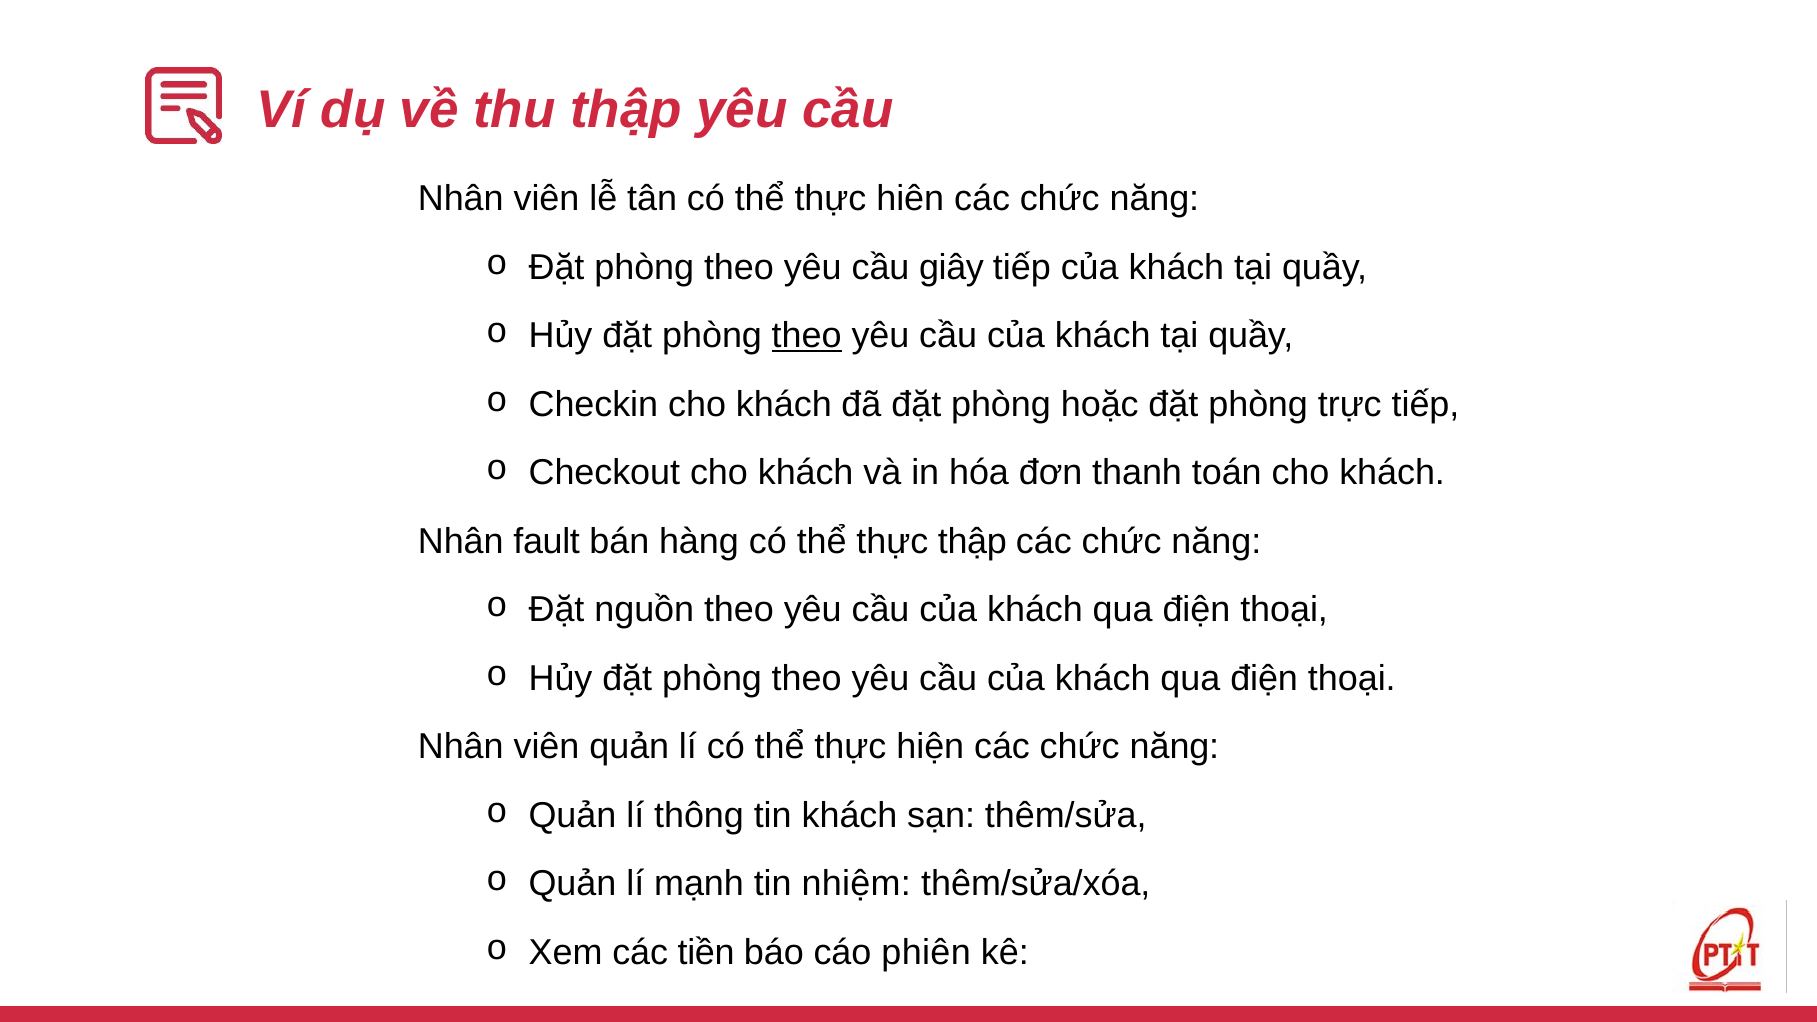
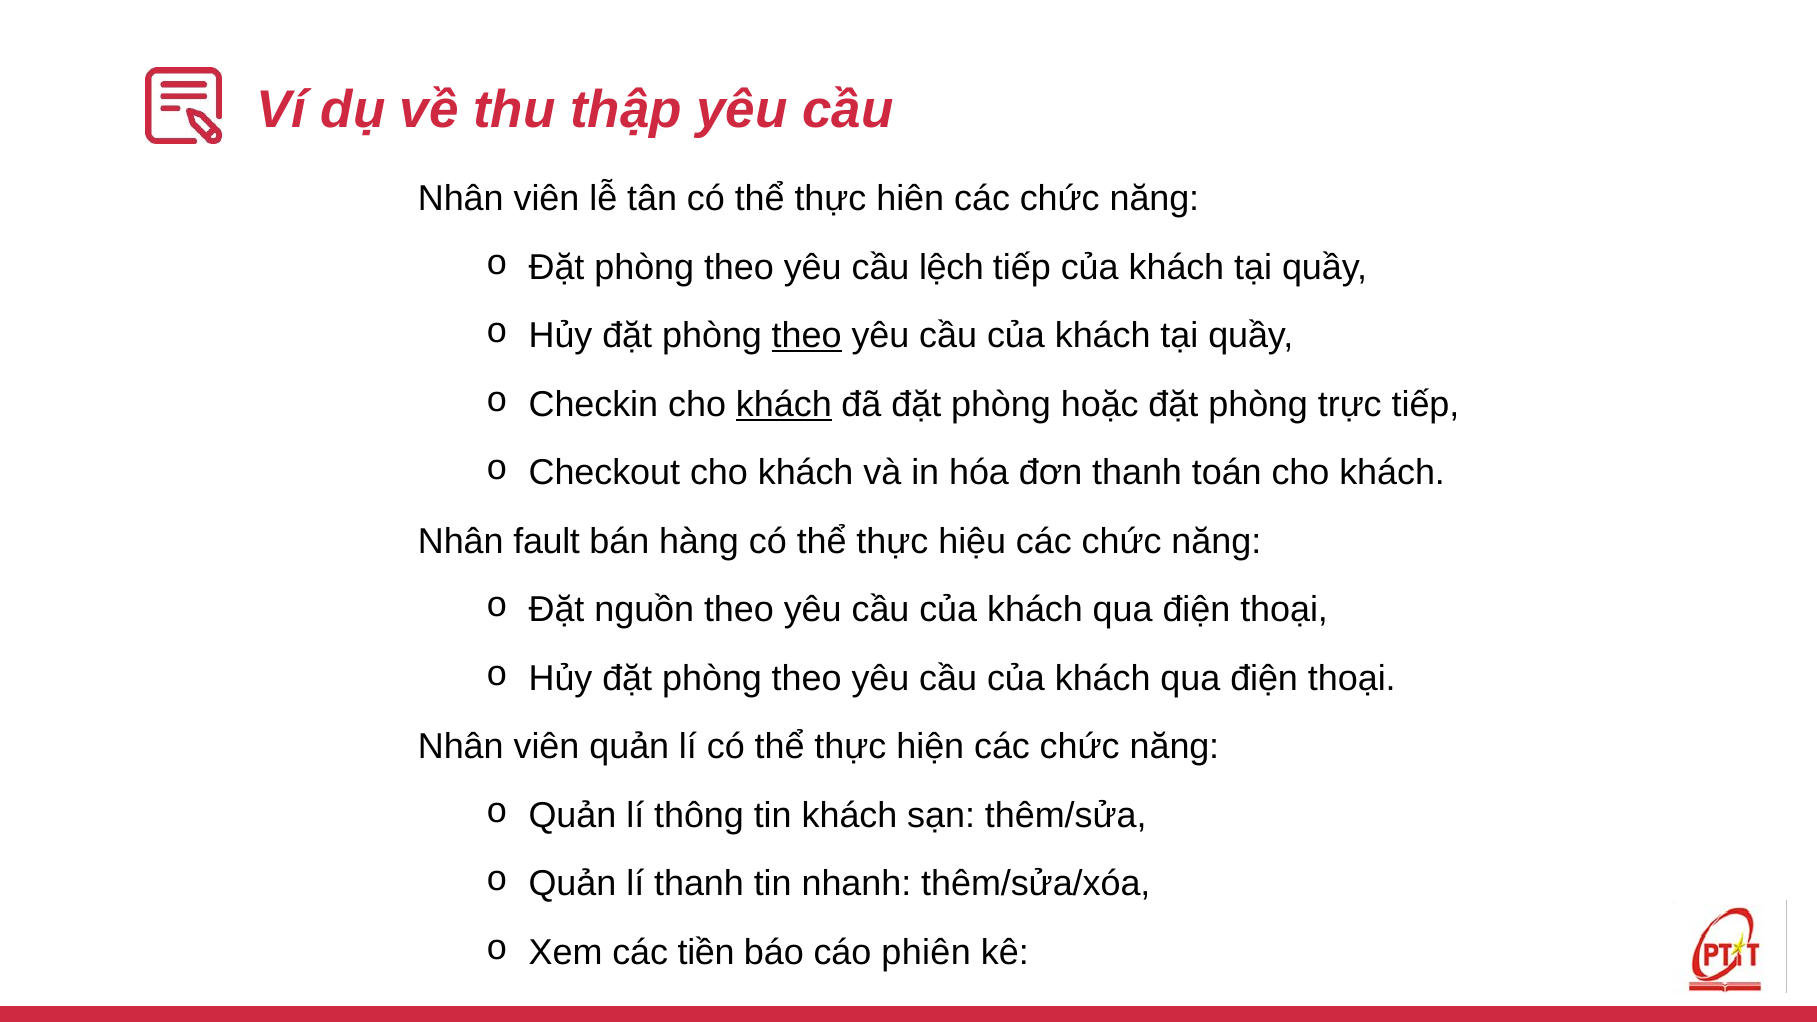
giây: giây -> lệch
khách at (784, 404) underline: none -> present
thực thập: thập -> hiệu
lí mạnh: mạnh -> thanh
nhiệm: nhiệm -> nhanh
